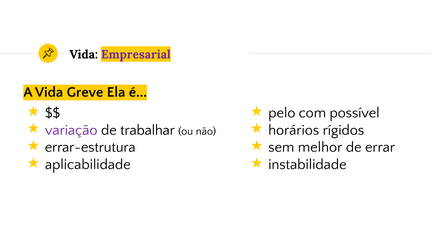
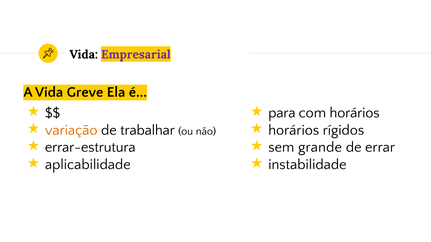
pelo: pelo -> para
com possível: possível -> horários
variação colour: purple -> orange
melhor: melhor -> grande
